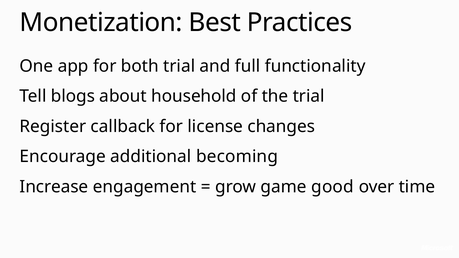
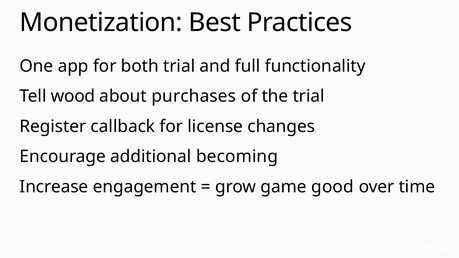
blogs: blogs -> wood
household: household -> purchases
